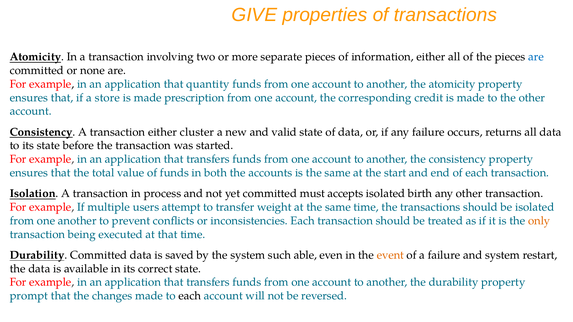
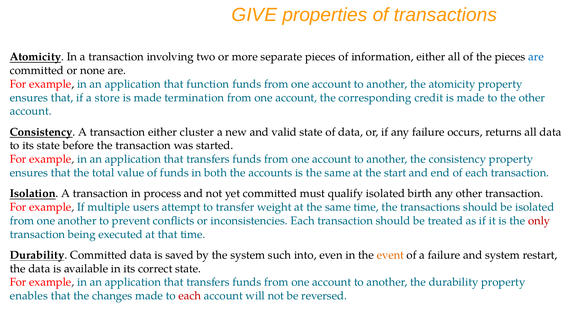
quantity: quantity -> function
prescription: prescription -> termination
accepts: accepts -> qualify
only colour: orange -> red
able: able -> into
prompt: prompt -> enables
each at (190, 296) colour: black -> red
